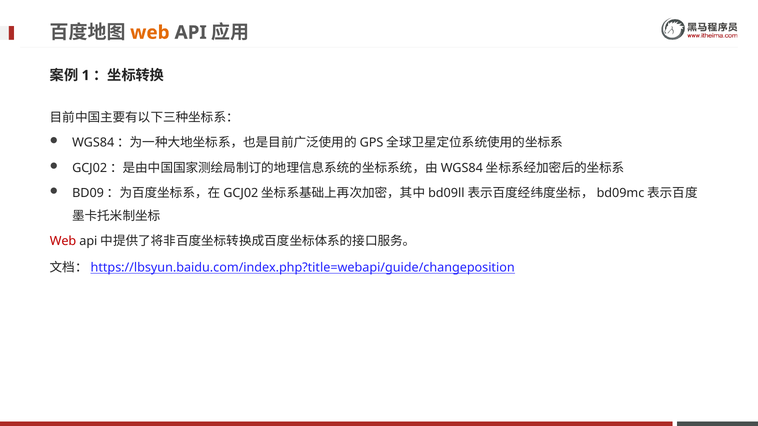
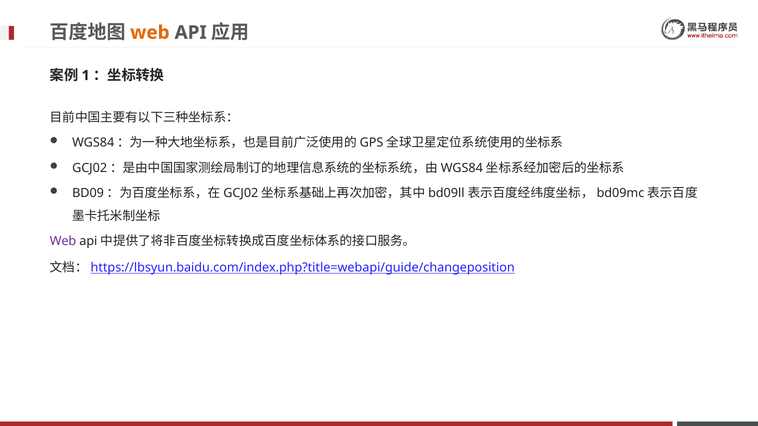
Web at (63, 241) colour: red -> purple
